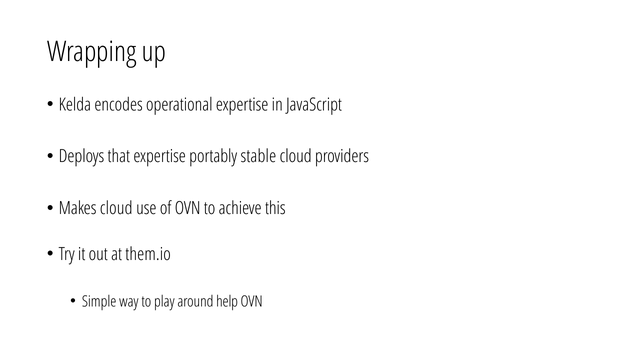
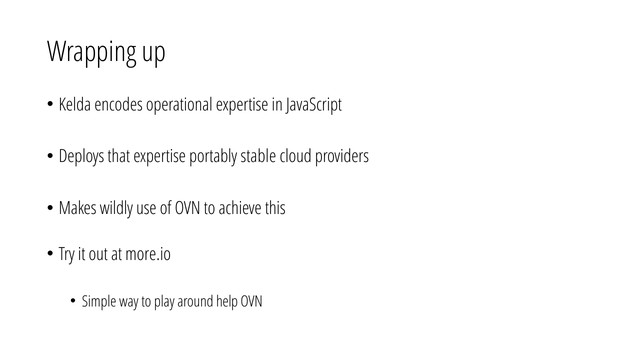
Makes cloud: cloud -> wildly
them.io: them.io -> more.io
